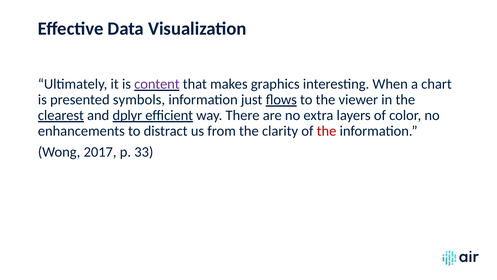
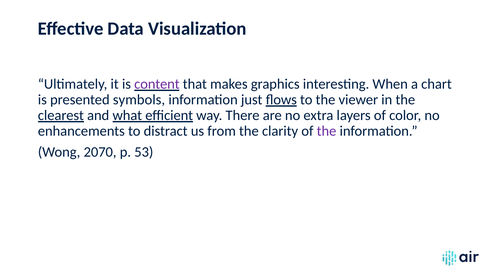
dplyr: dplyr -> what
the at (327, 131) colour: red -> purple
2017: 2017 -> 2070
33: 33 -> 53
